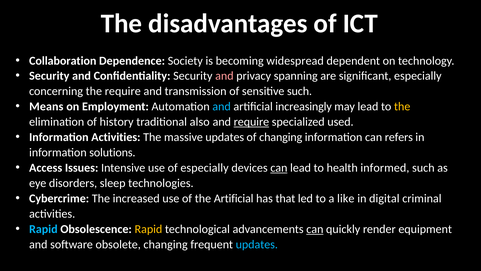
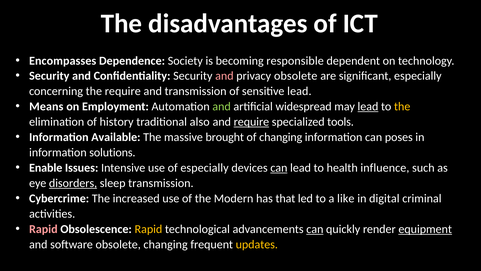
Collaboration: Collaboration -> Encompasses
widespread: widespread -> responsible
privacy spanning: spanning -> obsolete
sensitive such: such -> lead
and at (222, 106) colour: light blue -> light green
increasingly: increasingly -> widespread
lead at (368, 106) underline: none -> present
used: used -> tools
Information Activities: Activities -> Available
massive updates: updates -> brought
refers: refers -> poses
Access: Access -> Enable
informed: informed -> influence
disorders underline: none -> present
sleep technologies: technologies -> transmission
the Artificial: Artificial -> Modern
Rapid at (43, 229) colour: light blue -> pink
equipment underline: none -> present
updates at (257, 244) colour: light blue -> yellow
